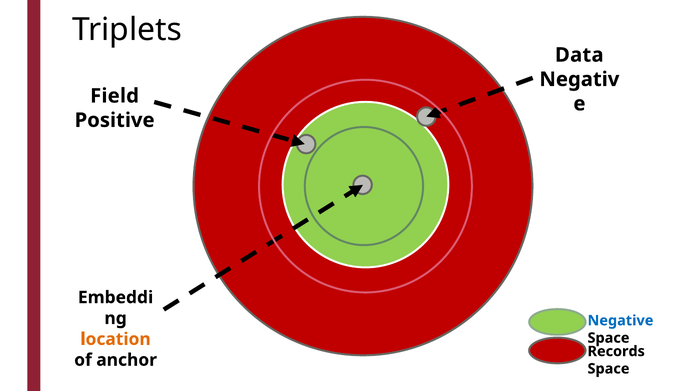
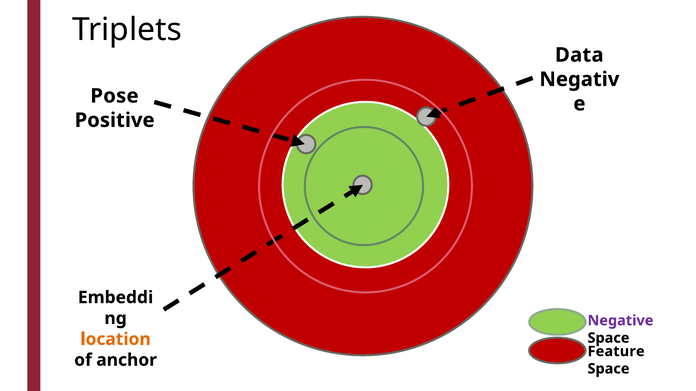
Field: Field -> Pose
Negative colour: blue -> purple
Records: Records -> Feature
